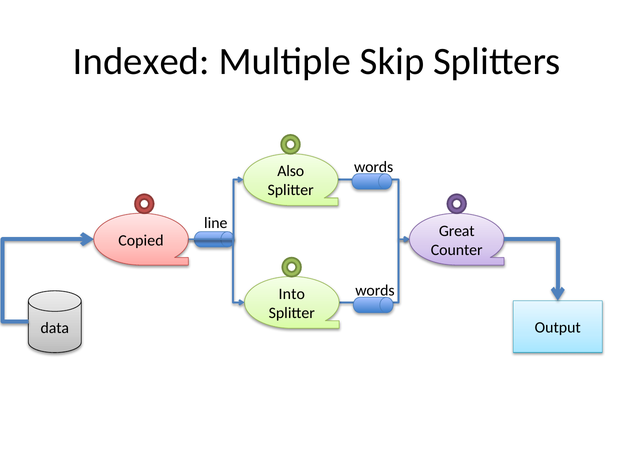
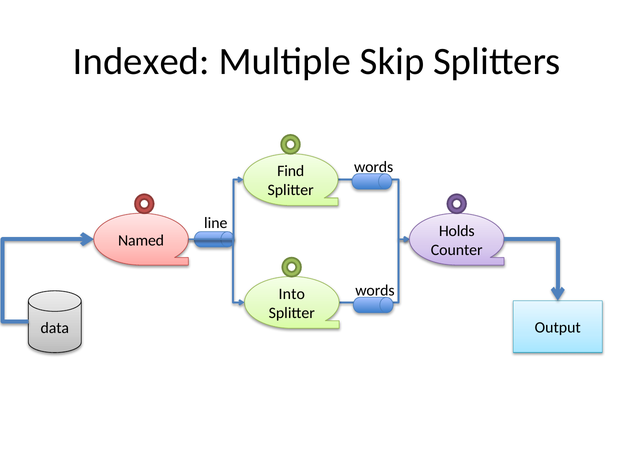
Also: Also -> Find
Great: Great -> Holds
Copied: Copied -> Named
